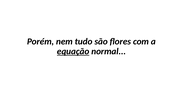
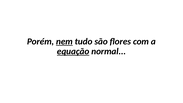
nem underline: none -> present
